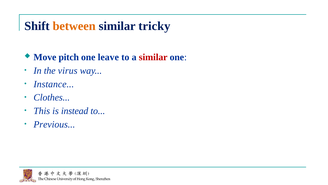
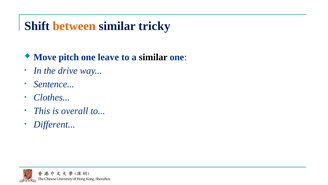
similar at (153, 57) colour: red -> black
virus: virus -> drive
Instance: Instance -> Sentence
instead: instead -> overall
Previous: Previous -> Different
